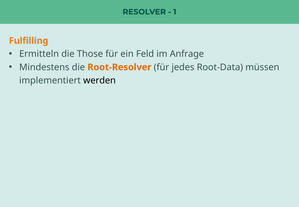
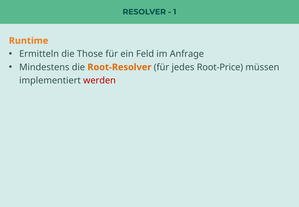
Fulfilling: Fulfilling -> Runtime
Root-Data: Root-Data -> Root-Price
werden colour: black -> red
